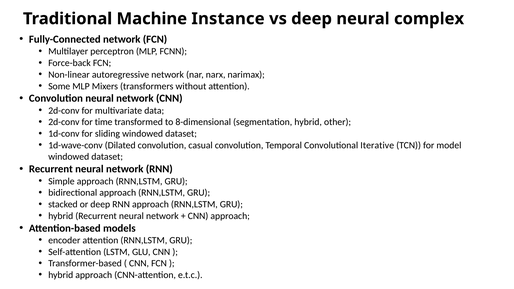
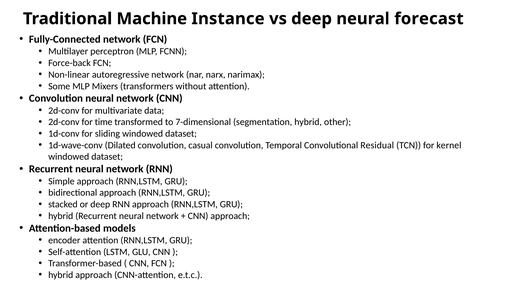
complex: complex -> forecast
8-dimensional: 8-dimensional -> 7-dimensional
Iterative: Iterative -> Residual
model: model -> kernel
